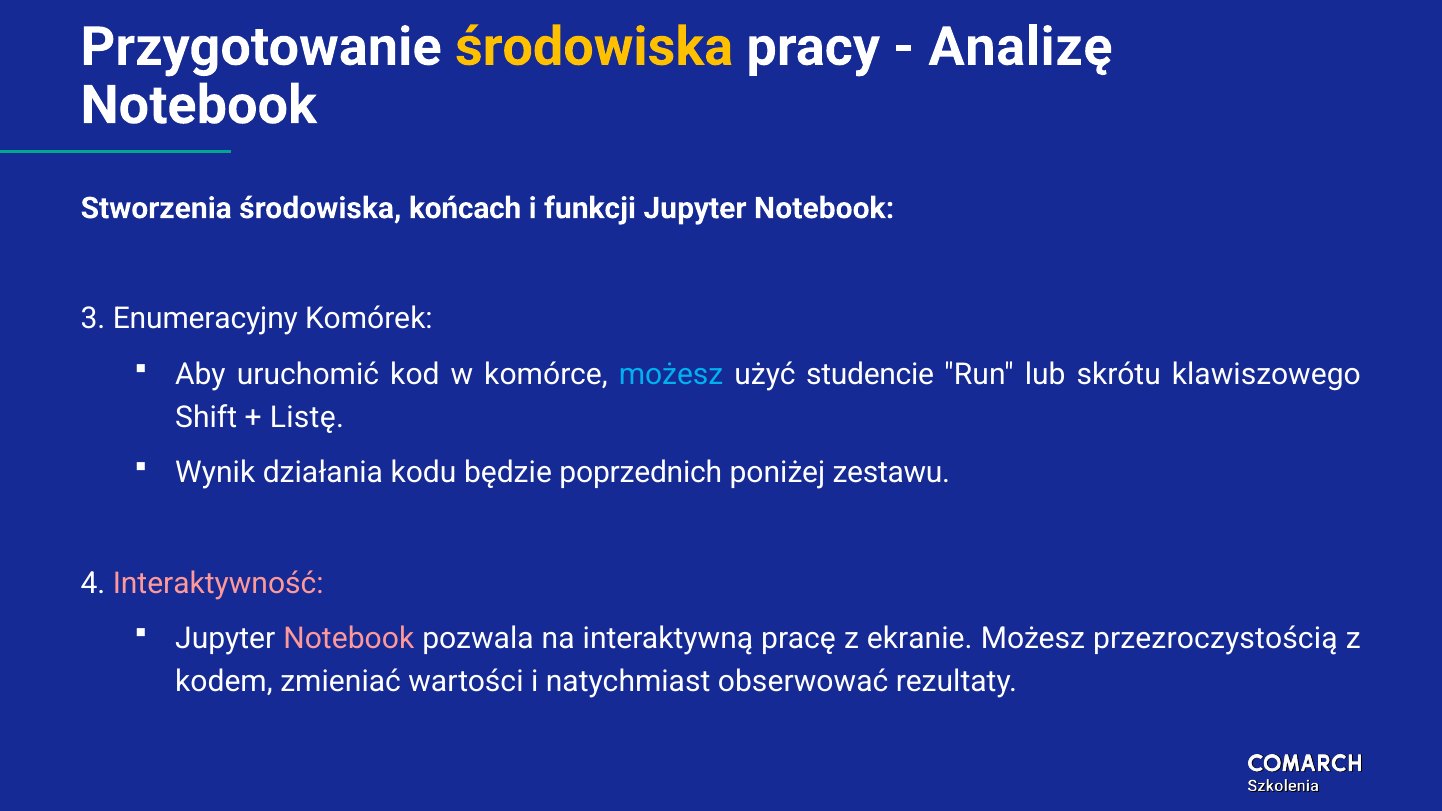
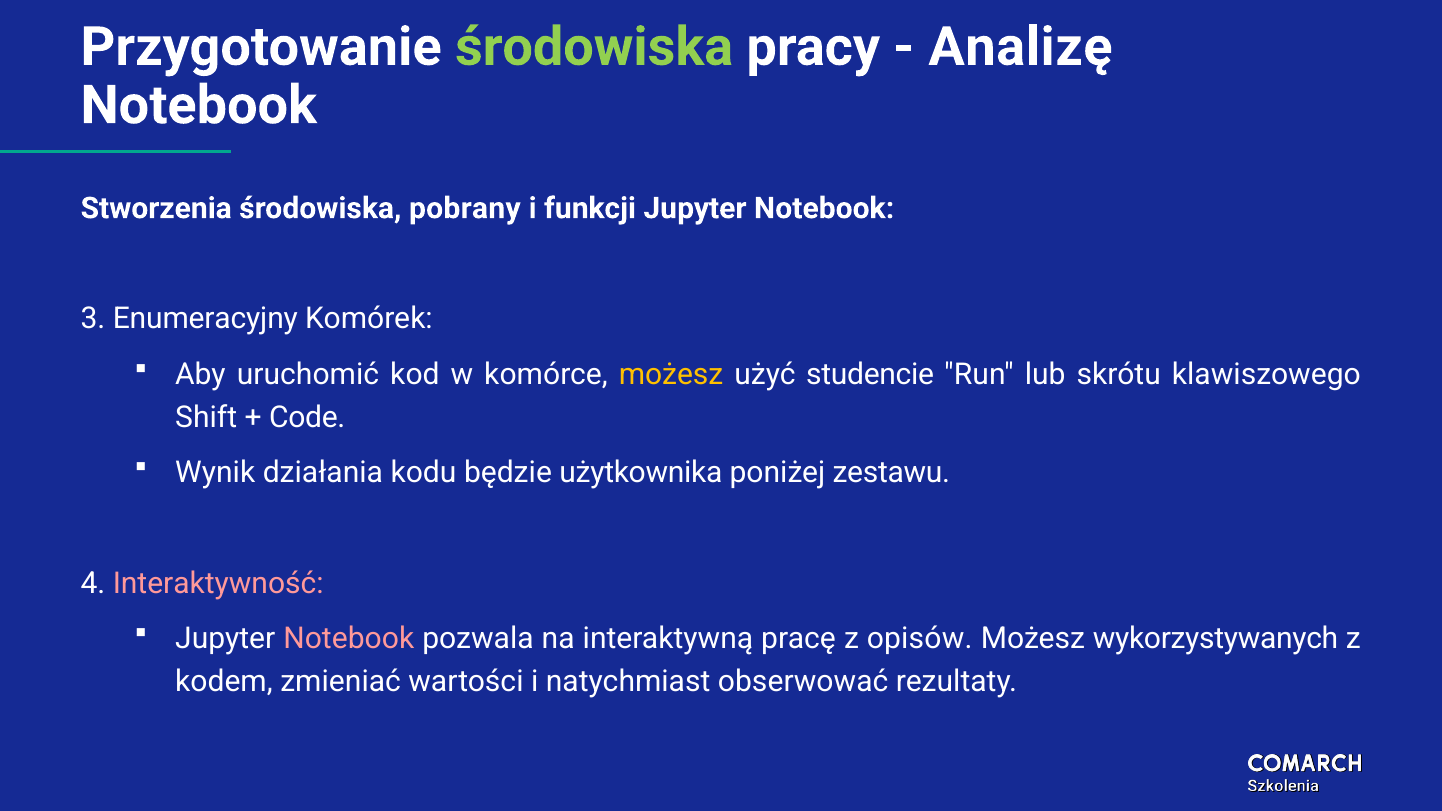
środowiska at (594, 47) colour: yellow -> light green
końcach: końcach -> pobrany
możesz at (671, 374) colour: light blue -> yellow
Listę: Listę -> Code
poprzednich: poprzednich -> użytkownika
ekranie: ekranie -> opisów
przezroczystością: przezroczystością -> wykorzystywanych
